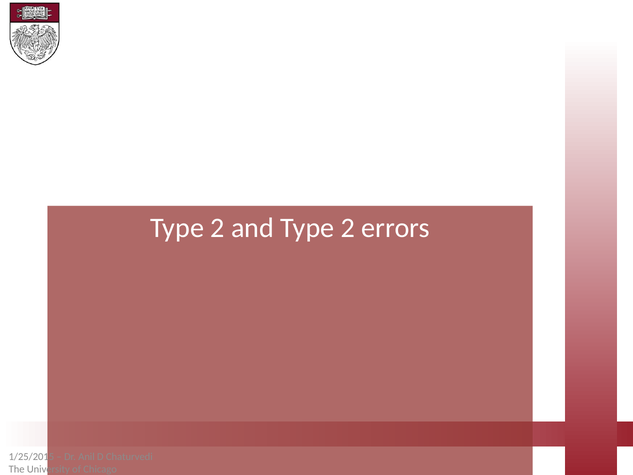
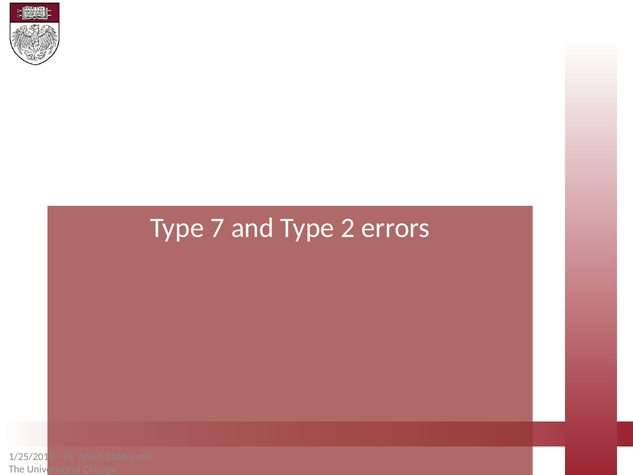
2 at (218, 228): 2 -> 7
